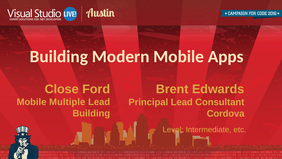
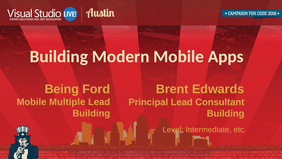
Close: Close -> Being
Cordova at (226, 113): Cordova -> Building
